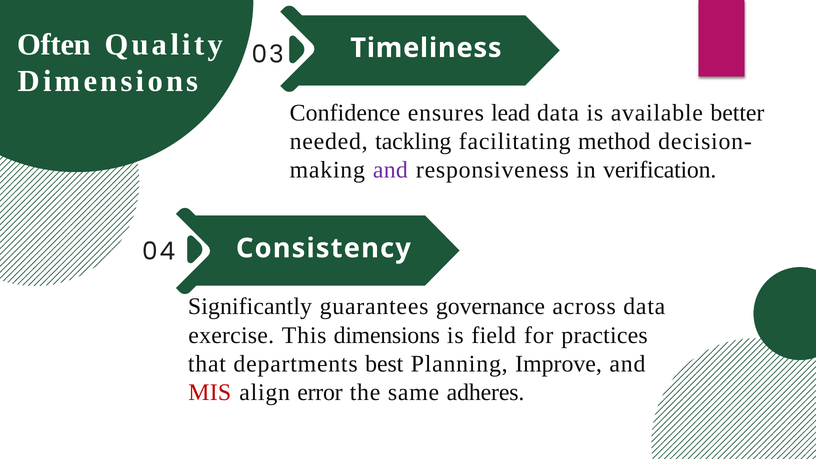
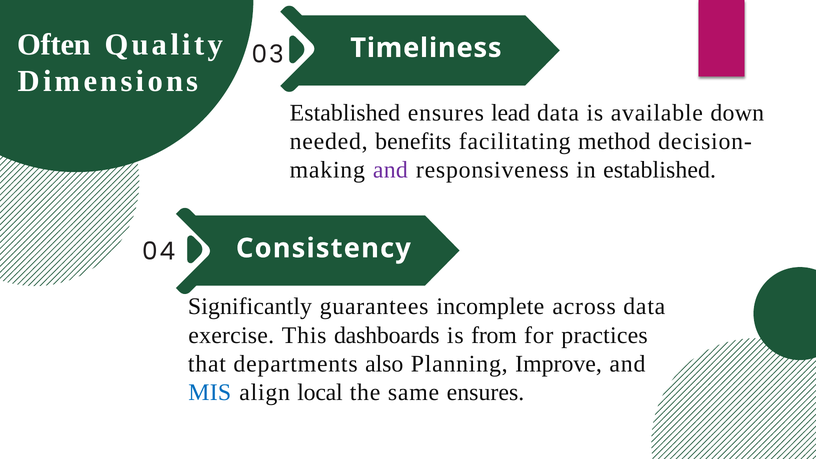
Confidence at (345, 113): Confidence -> Established
better: better -> down
tackling: tackling -> benefits
in verification: verification -> established
governance: governance -> incomplete
This dimensions: dimensions -> dashboards
field: field -> from
best: best -> also
MIS colour: red -> blue
error: error -> local
same adheres: adheres -> ensures
